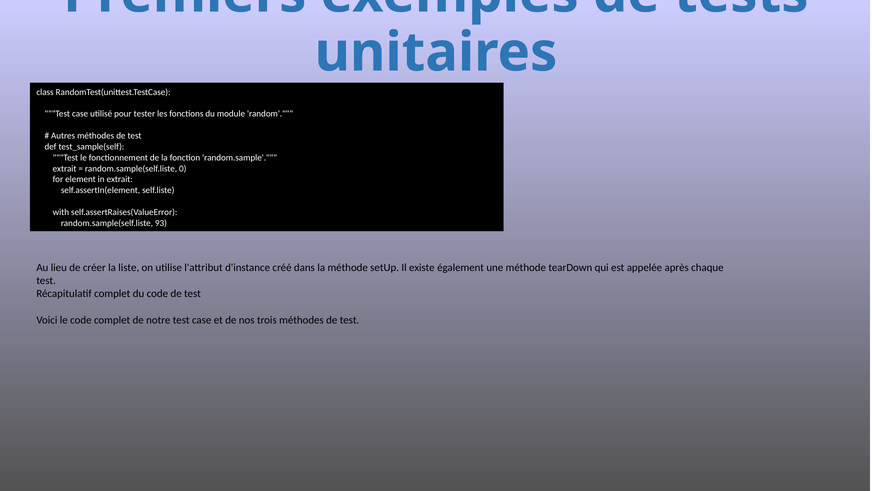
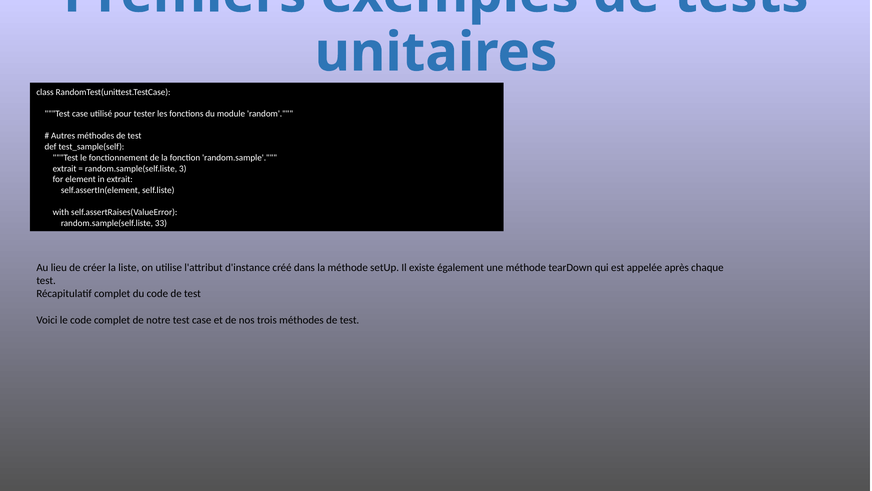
0: 0 -> 3
93: 93 -> 33
